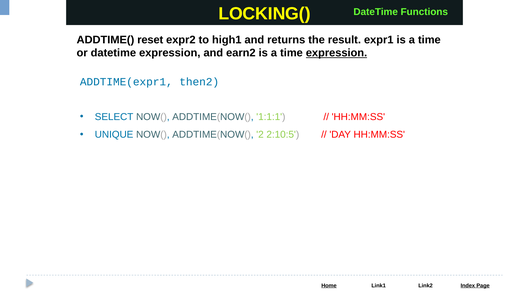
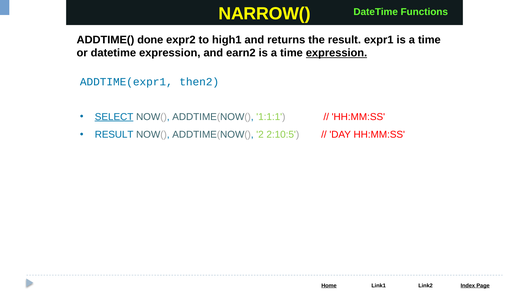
LOCKING(: LOCKING( -> NARROW(
reset: reset -> done
SELECT underline: none -> present
UNIQUE at (114, 135): UNIQUE -> RESULT
